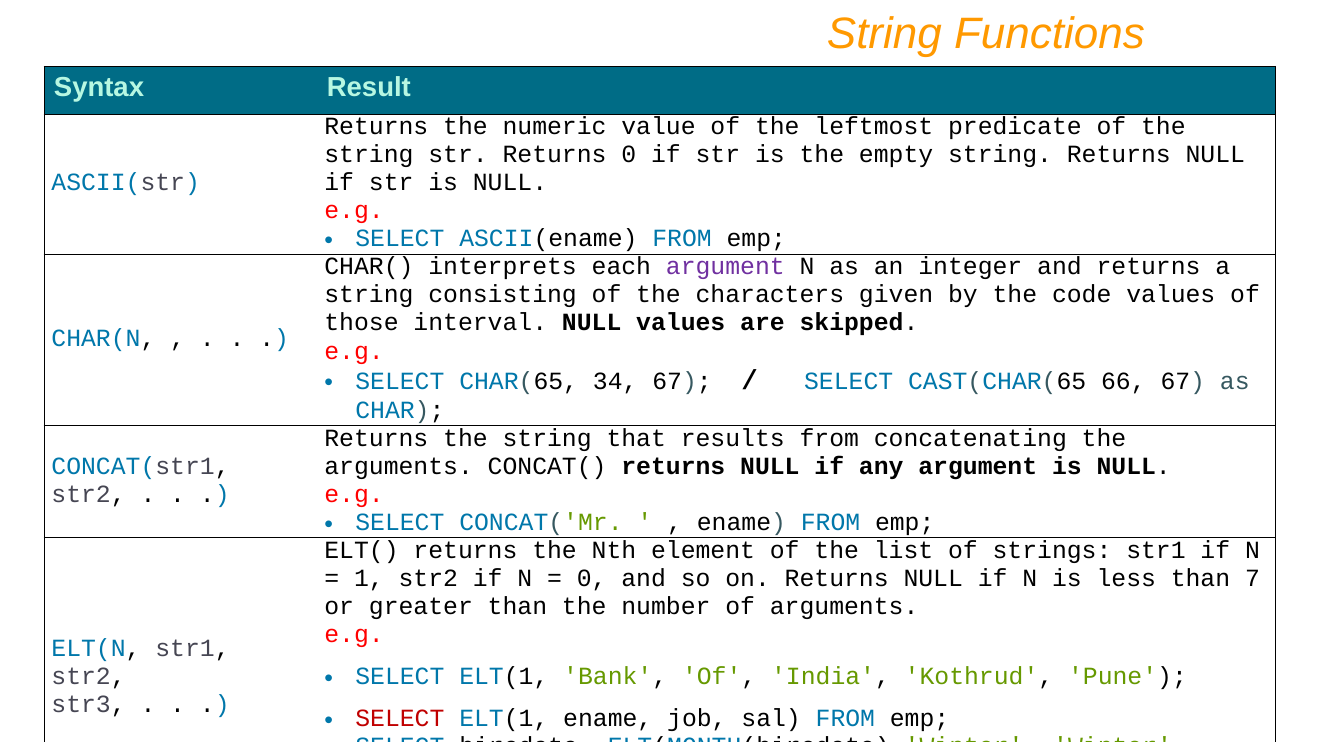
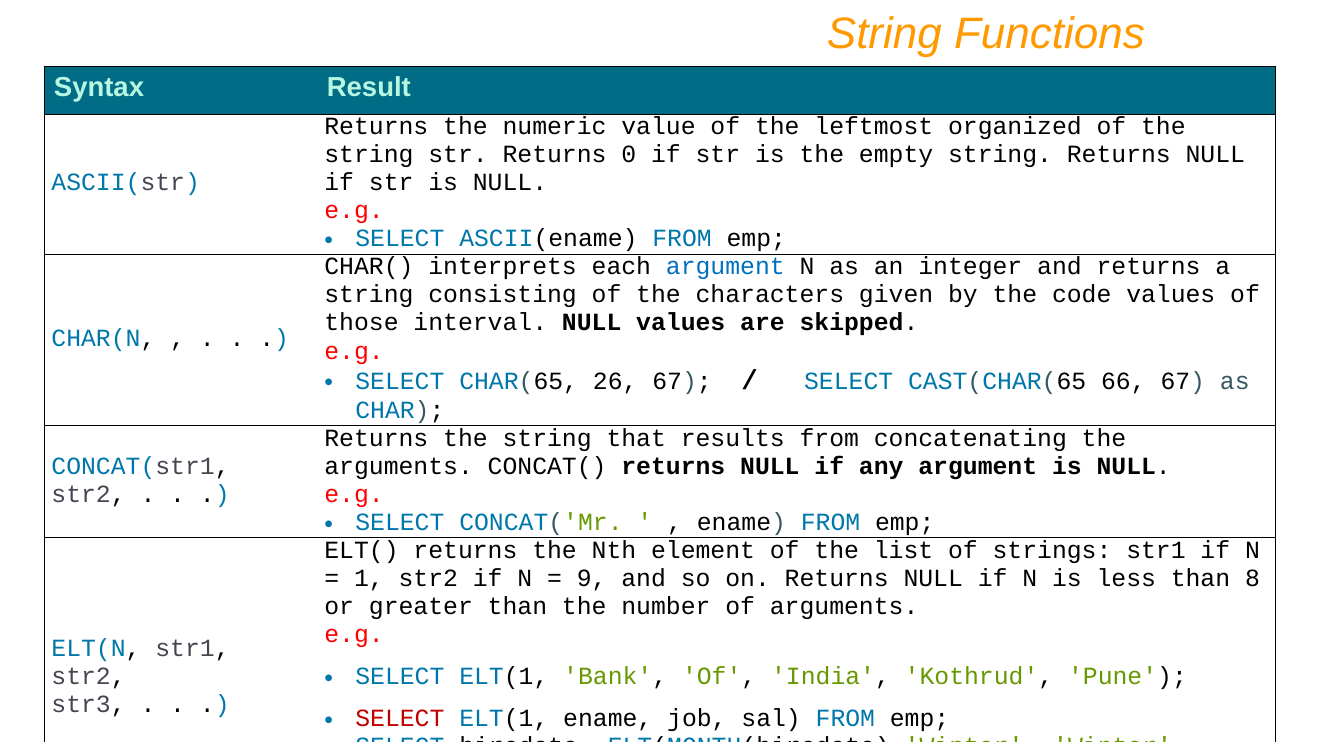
predicate: predicate -> organized
argument at (725, 267) colour: purple -> blue
34: 34 -> 26
0 at (592, 579): 0 -> 9
7: 7 -> 8
